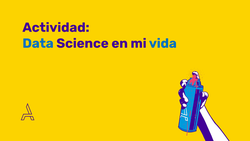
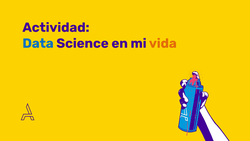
vida colour: blue -> orange
